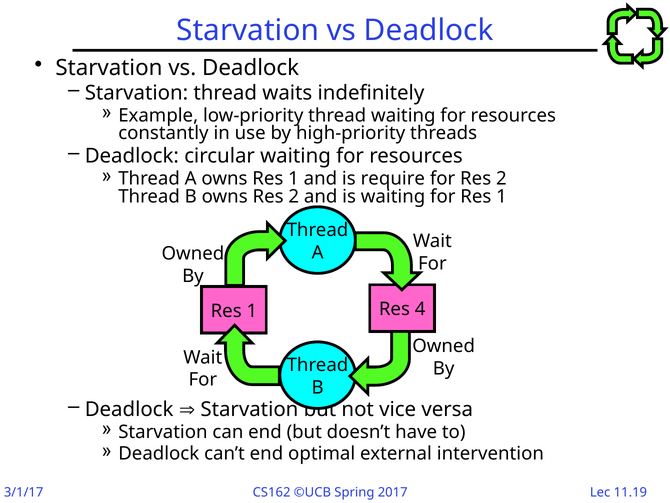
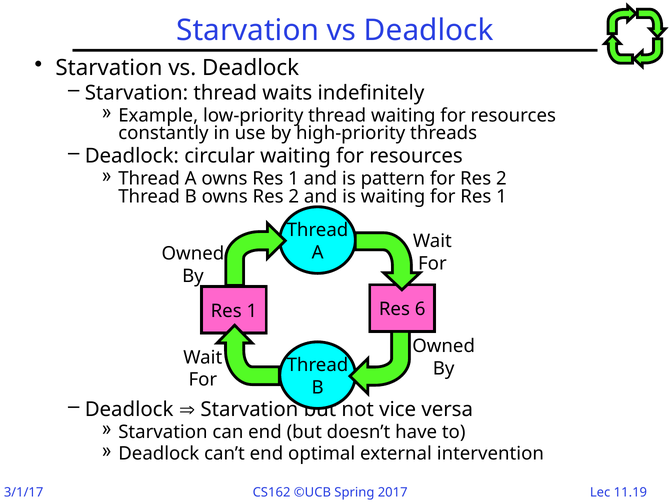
require: require -> pattern
4: 4 -> 6
